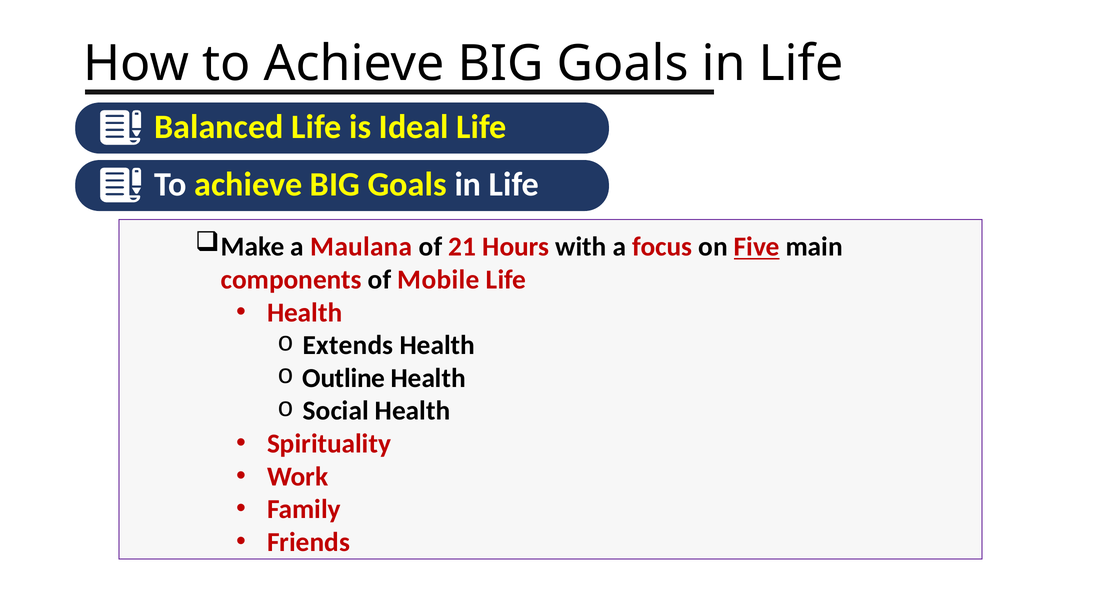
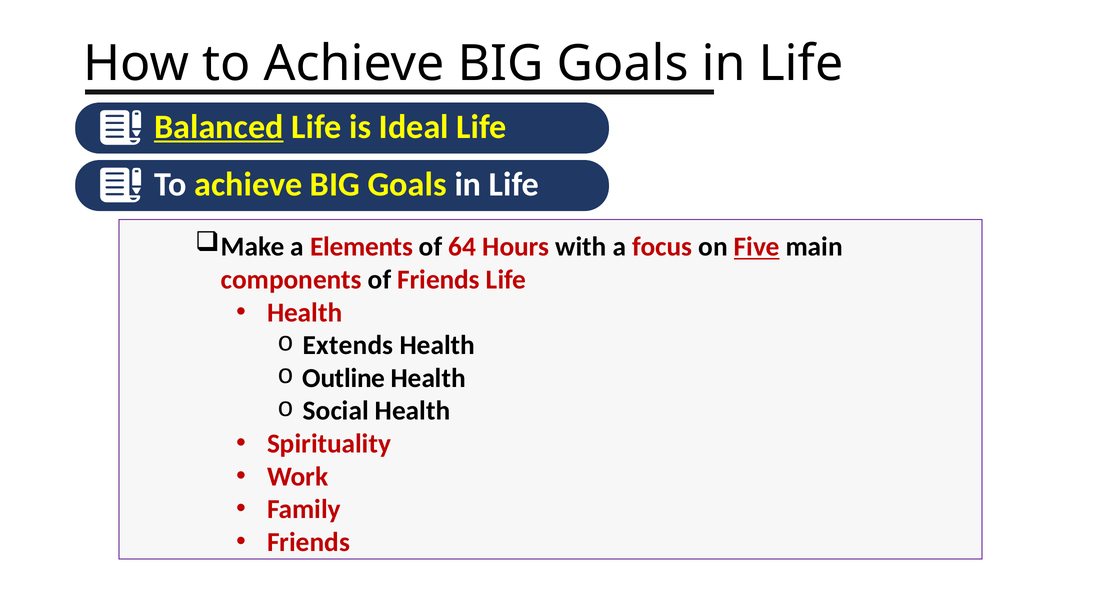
Balanced underline: none -> present
Maulana: Maulana -> Elements
21: 21 -> 64
of Mobile: Mobile -> Friends
